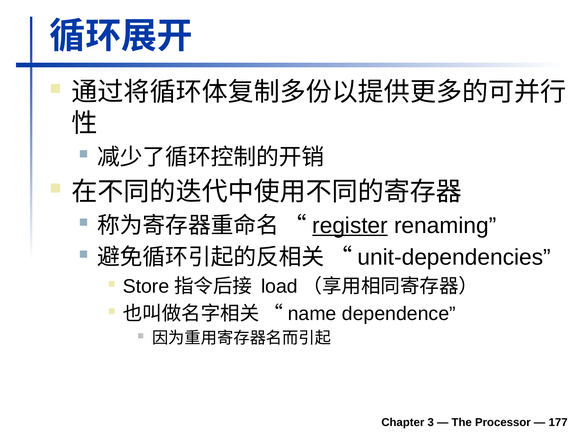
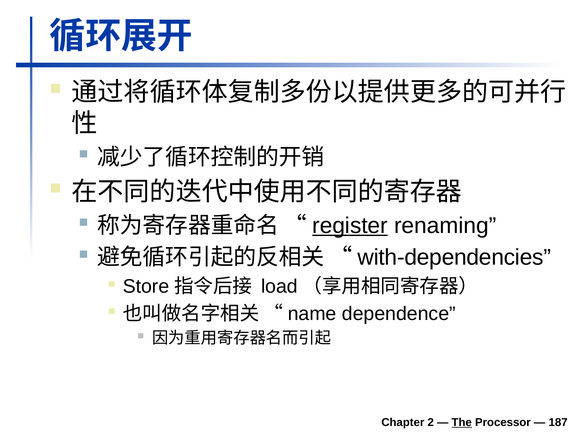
unit-dependencies: unit-dependencies -> with-dependencies
3: 3 -> 2
The underline: none -> present
177: 177 -> 187
